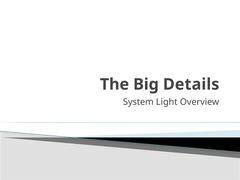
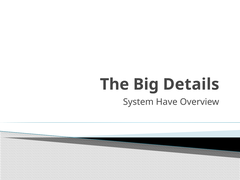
Light: Light -> Have
